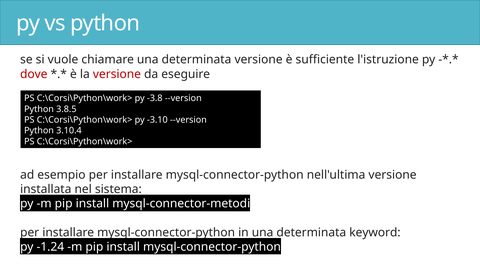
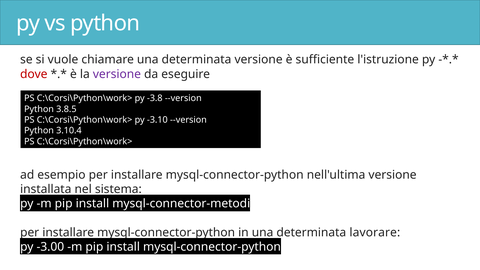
versione at (117, 74) colour: red -> purple
keyword: keyword -> lavorare
-1.24: -1.24 -> -3.00
